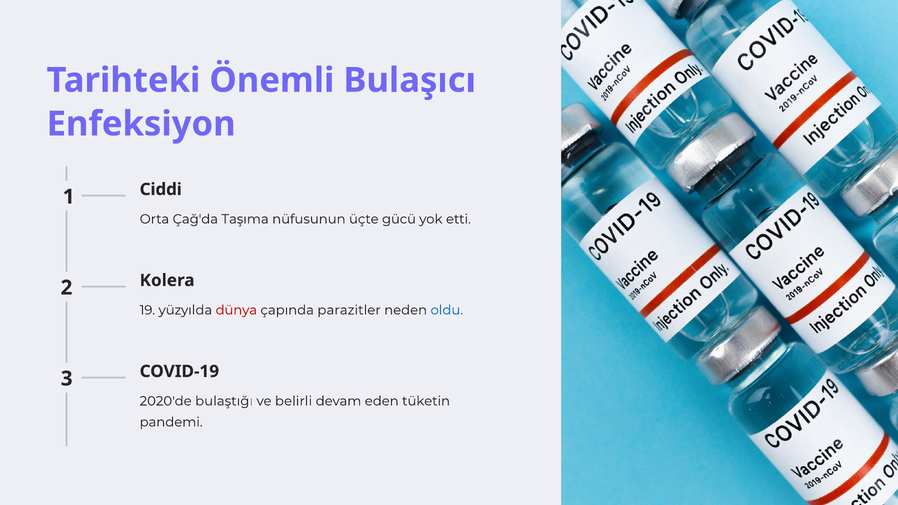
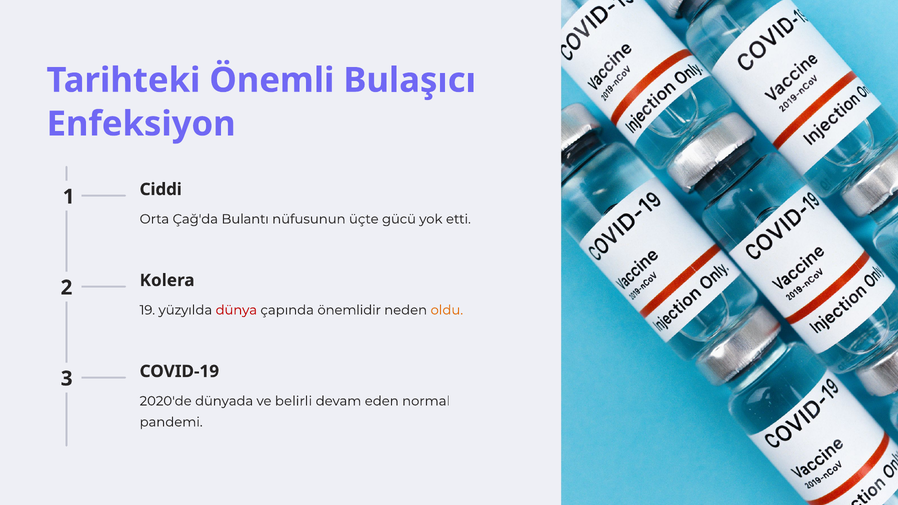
Taşıma: Taşıma -> Bulantı
parazitler: parazitler -> önemlidir
oldu colour: blue -> orange
bulaştığı: bulaştığı -> dünyada
tüketin: tüketin -> normal
